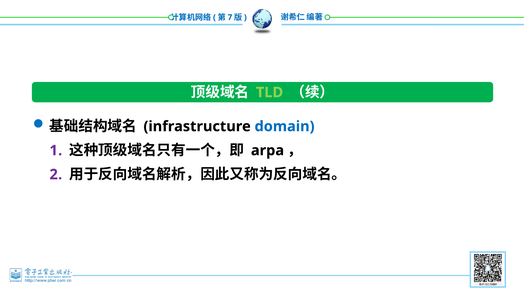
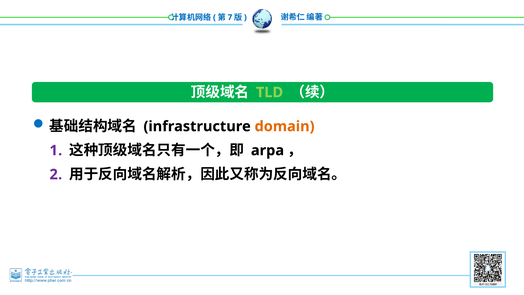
domain colour: blue -> orange
